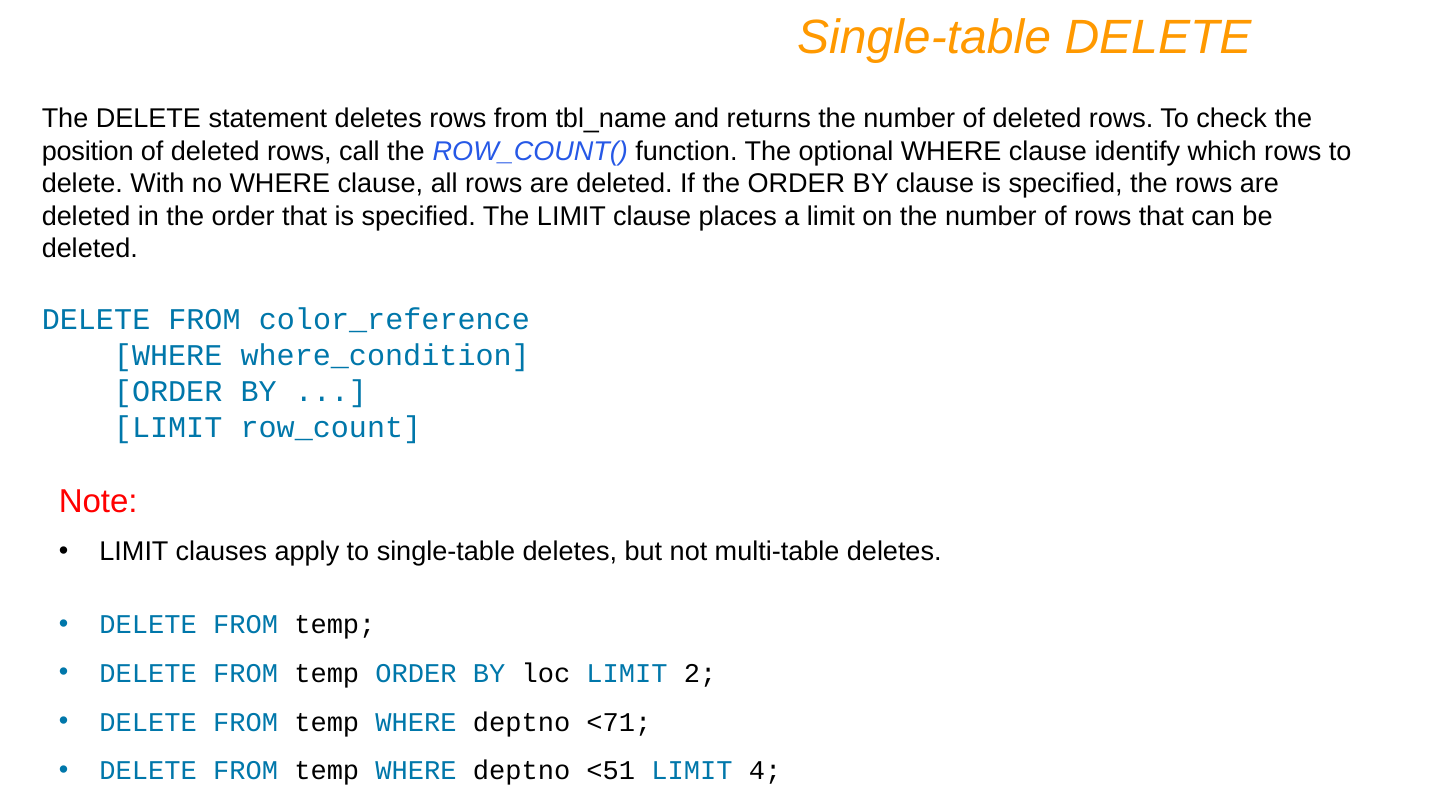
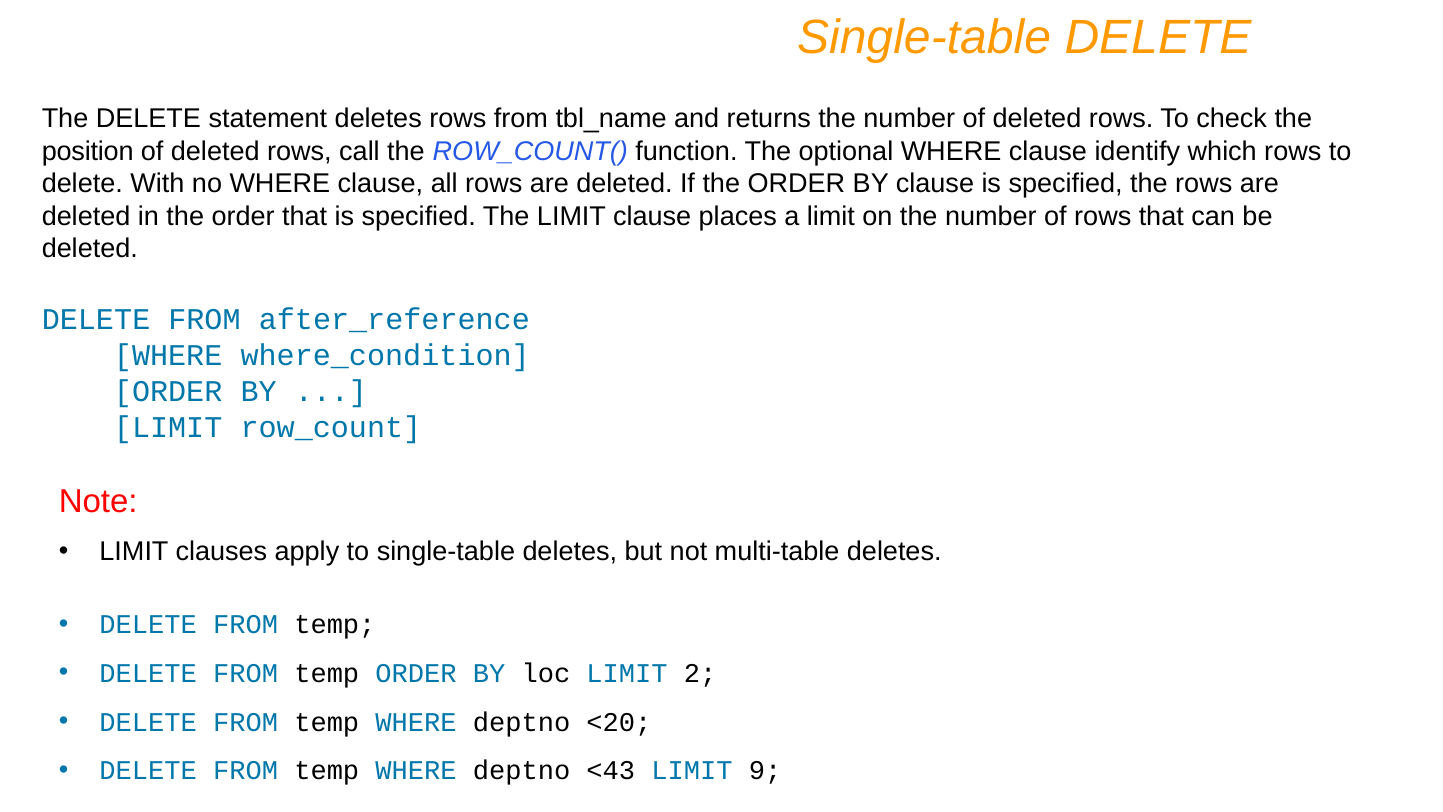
color_reference: color_reference -> after_reference
<71: <71 -> <20
<51: <51 -> <43
4: 4 -> 9
